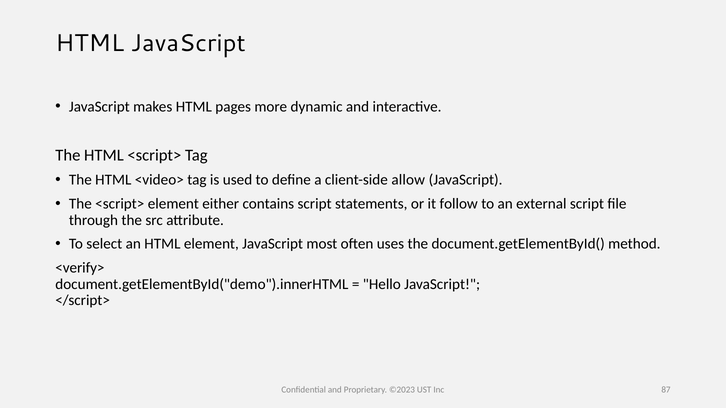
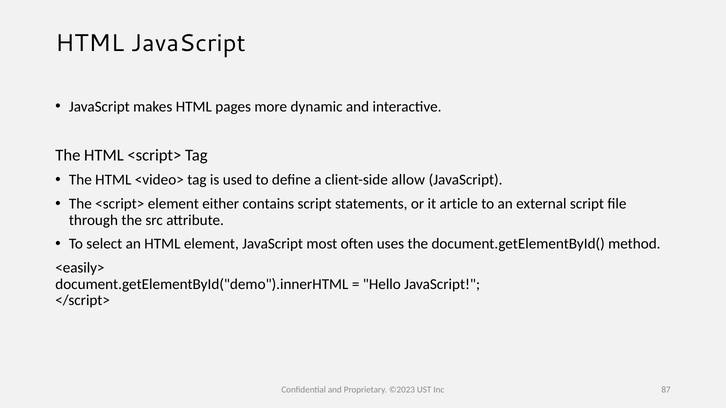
follow: follow -> article
<verify>: <verify> -> <easily>
